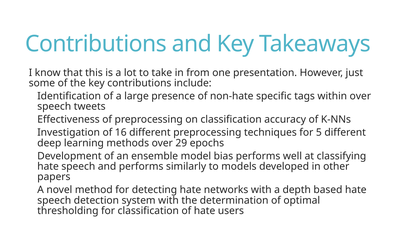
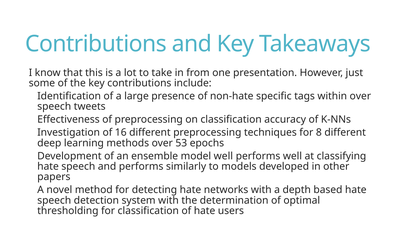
5: 5 -> 8
29: 29 -> 53
model bias: bias -> well
